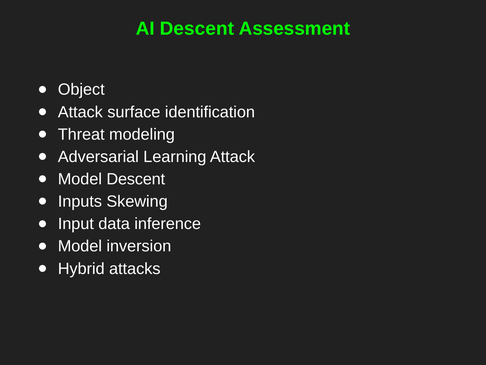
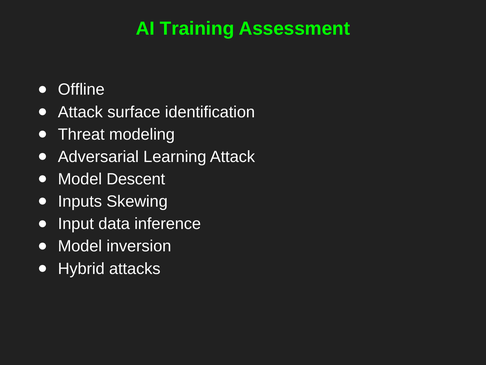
AI Descent: Descent -> Training
Object: Object -> Offline
